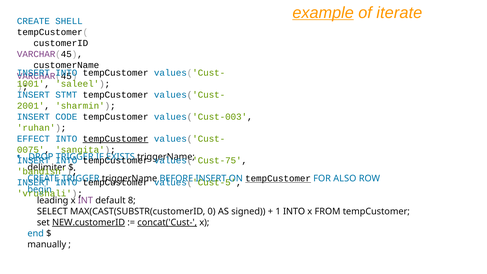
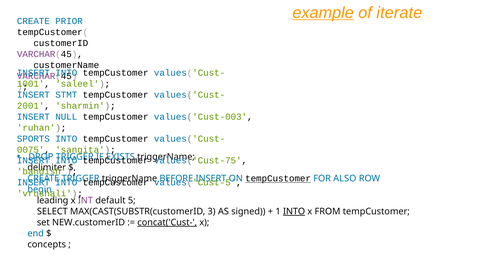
SHELL: SHELL -> PRIOR
CODE: CODE -> NULL
EFFECT: EFFECT -> SPORTS
tempCustomer at (116, 139) underline: present -> none
8: 8 -> 5
0: 0 -> 3
INTO at (294, 211) underline: none -> present
NEW.customerID underline: present -> none
manually: manually -> concepts
